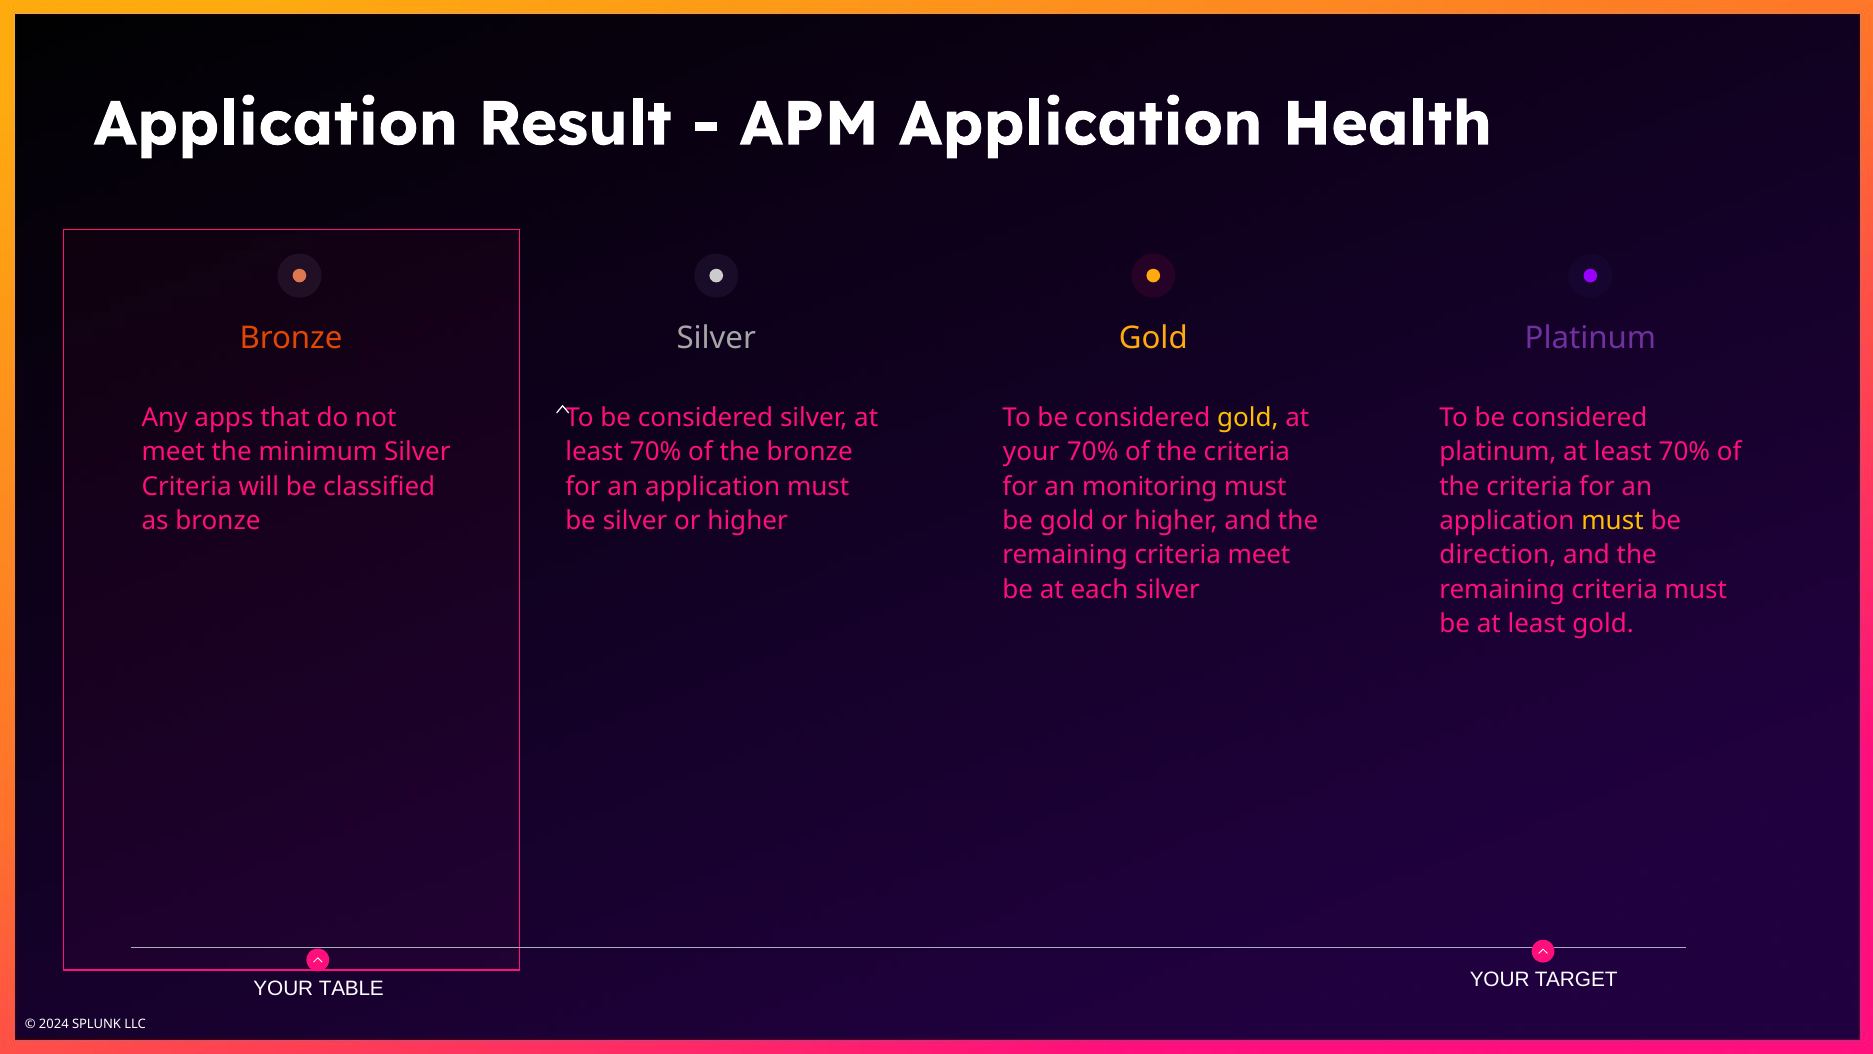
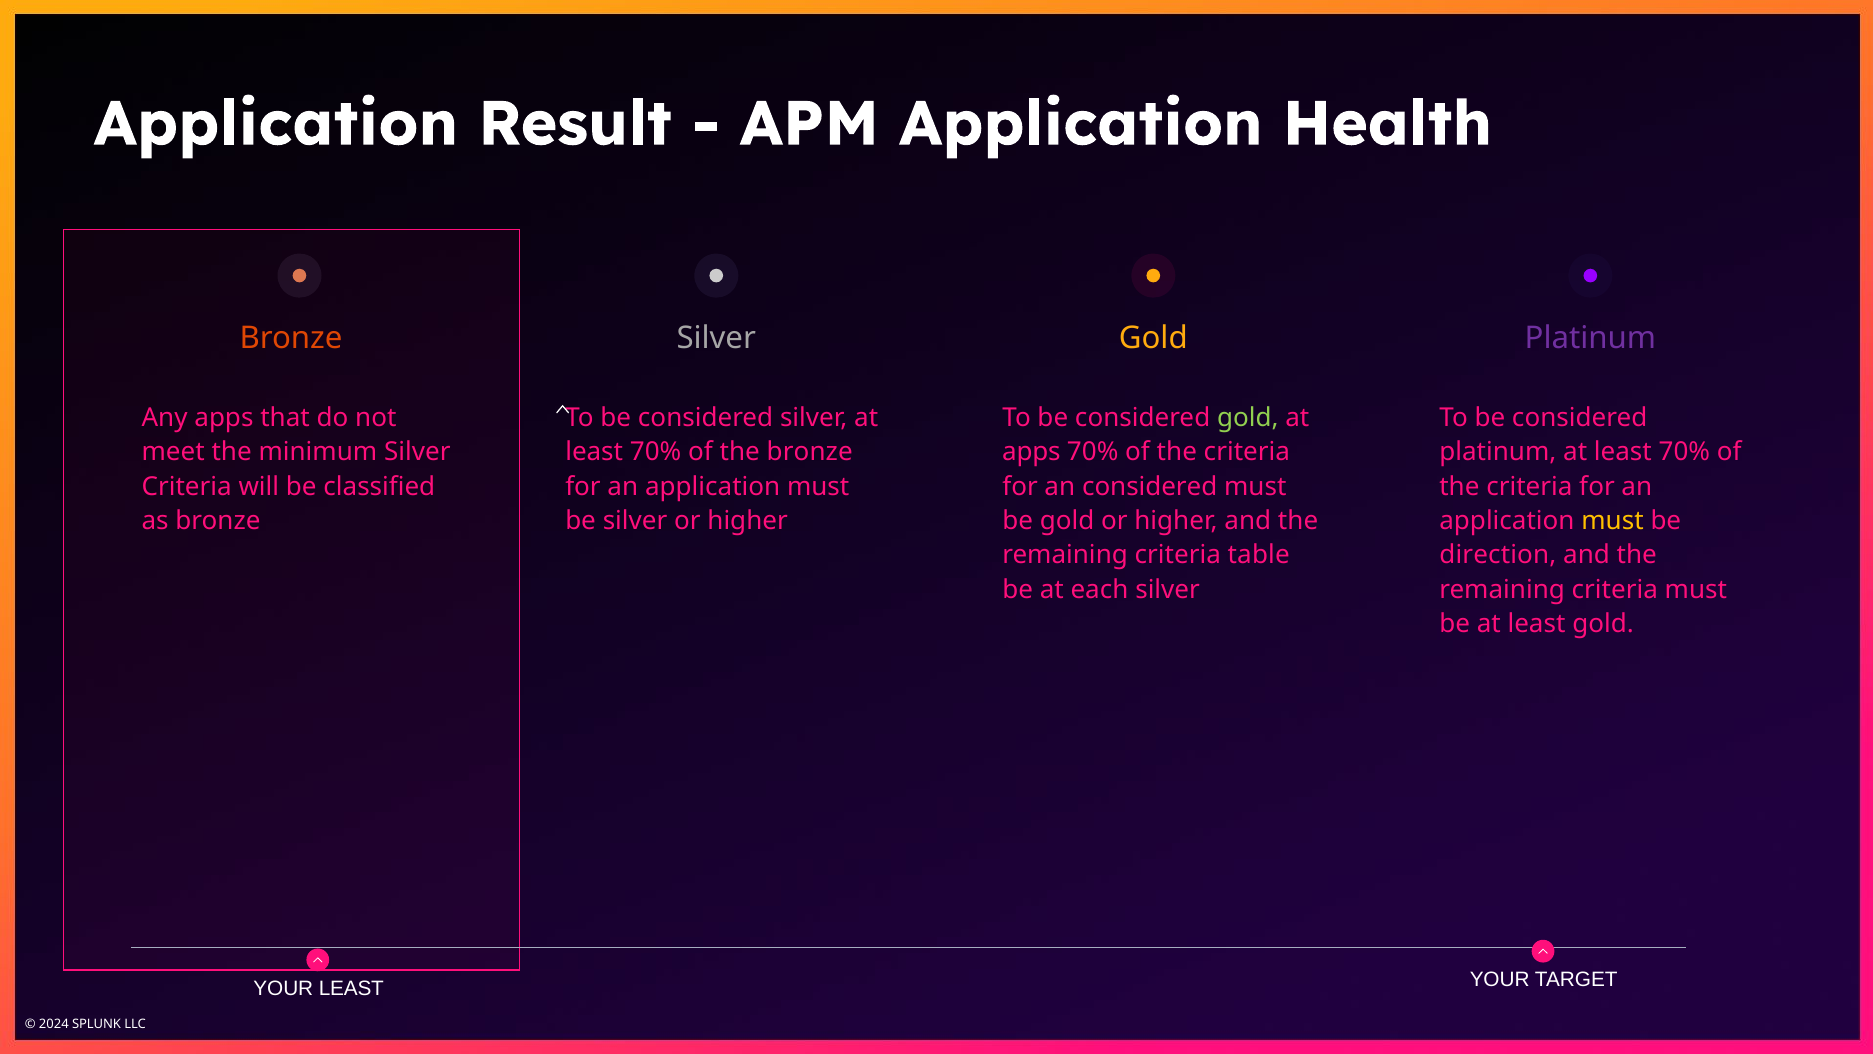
gold at (1248, 418) colour: yellow -> light green
your at (1031, 452): your -> apps
an monitoring: monitoring -> considered
criteria meet: meet -> table
YOUR TABLE: TABLE -> LEAST
